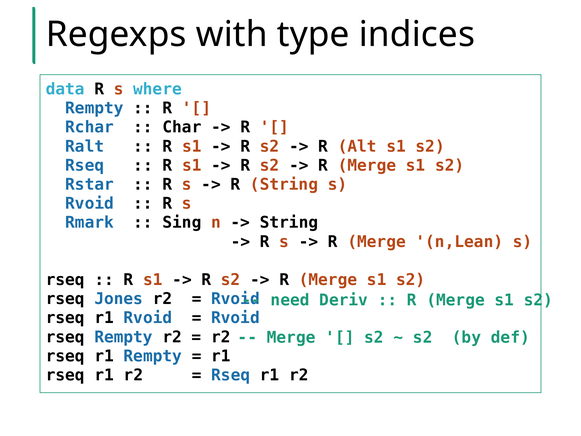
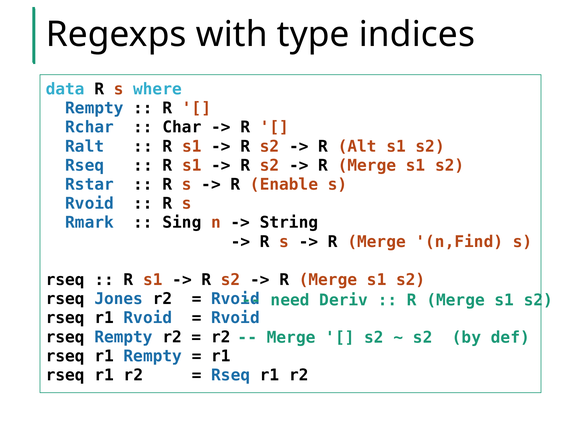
R String: String -> Enable
n,Lean: n,Lean -> n,Find
